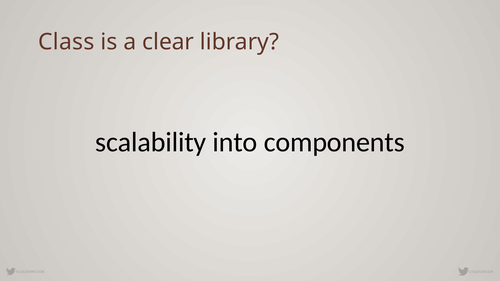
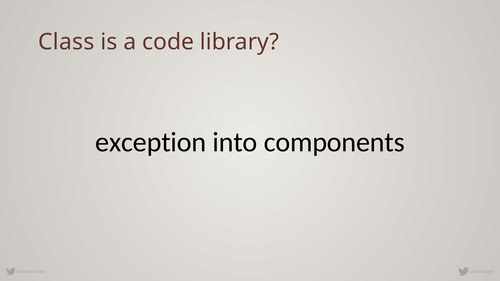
clear: clear -> code
scalability: scalability -> exception
